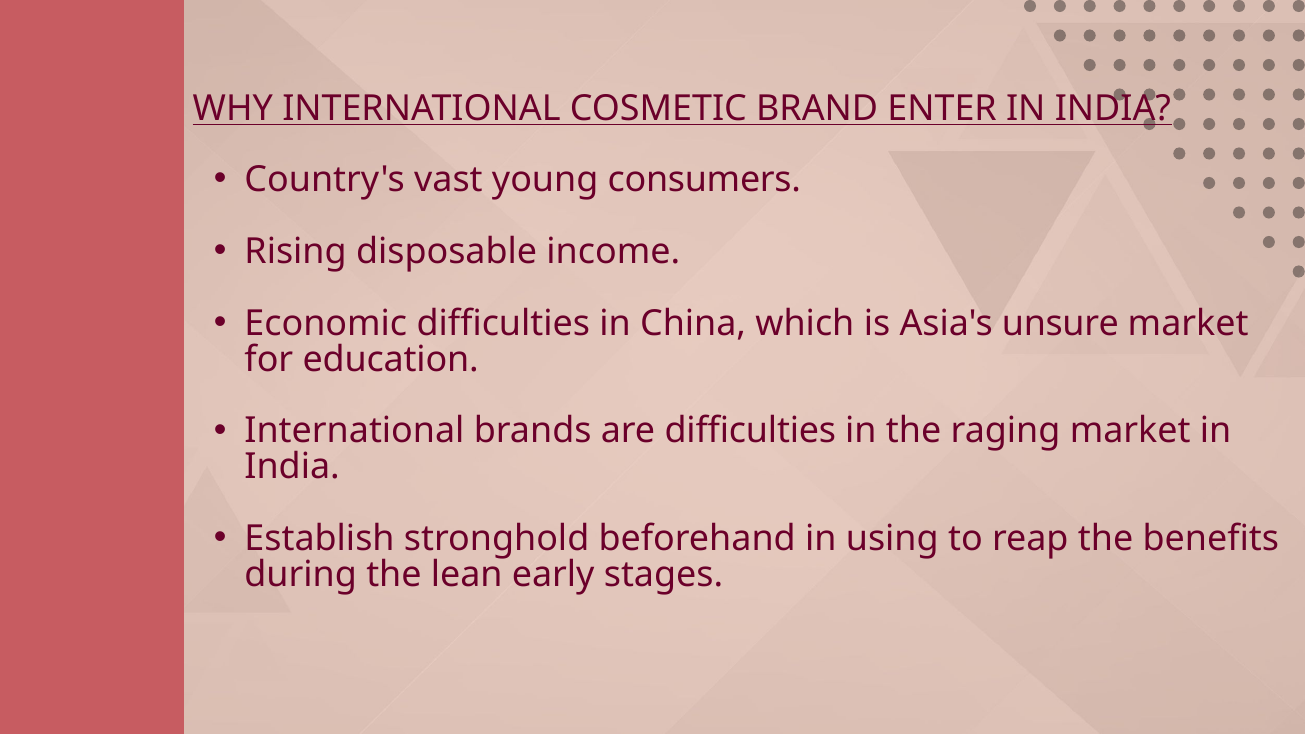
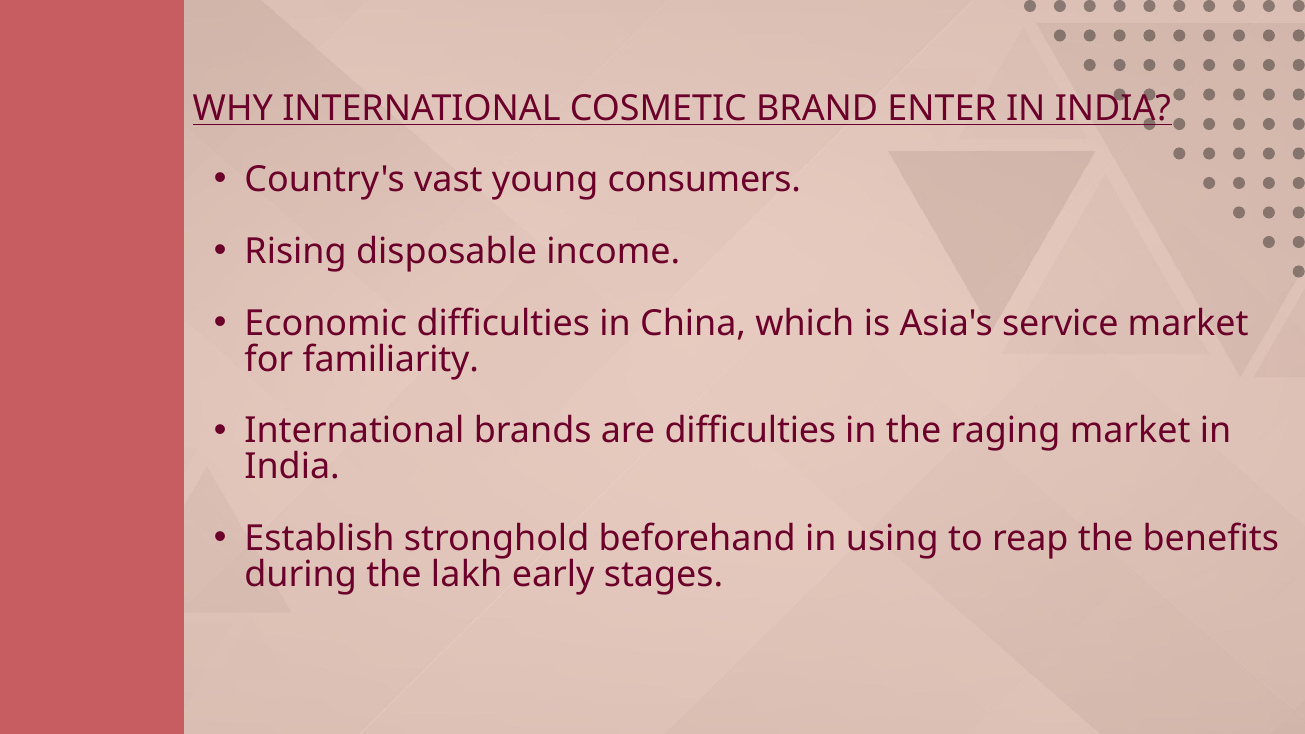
unsure: unsure -> service
education: education -> familiarity
lean: lean -> lakh
